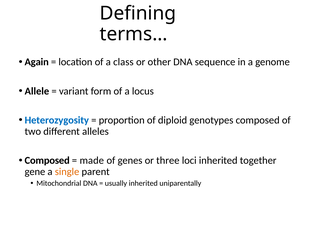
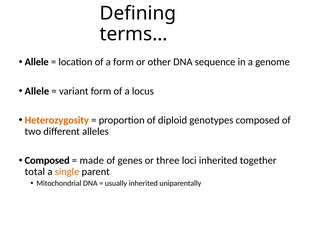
Again at (37, 62): Again -> Allele
a class: class -> form
Heterozygosity colour: blue -> orange
gene: gene -> total
